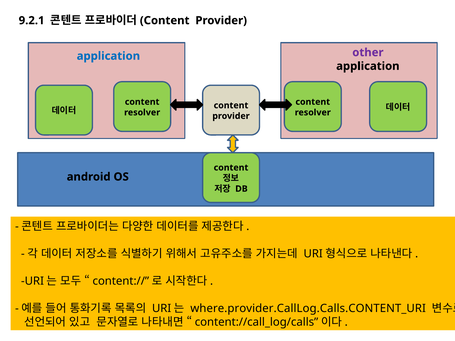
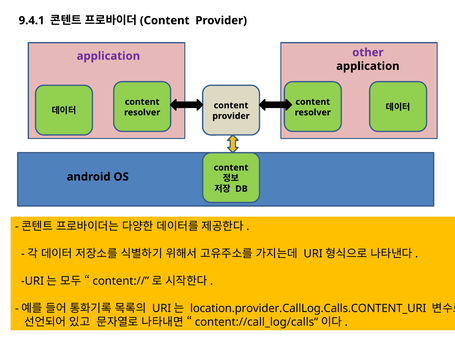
9.2.1: 9.2.1 -> 9.4.1
application at (108, 56) colour: blue -> purple
where.provider.CallLog.Calls.CONTENT_URI: where.provider.CallLog.Calls.CONTENT_URI -> location.provider.CallLog.Calls.CONTENT_URI
